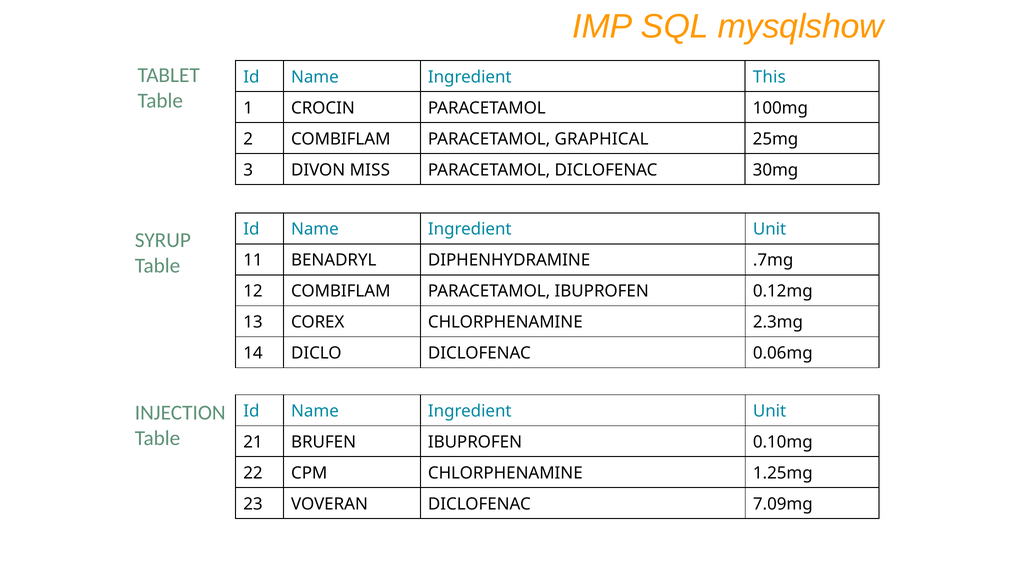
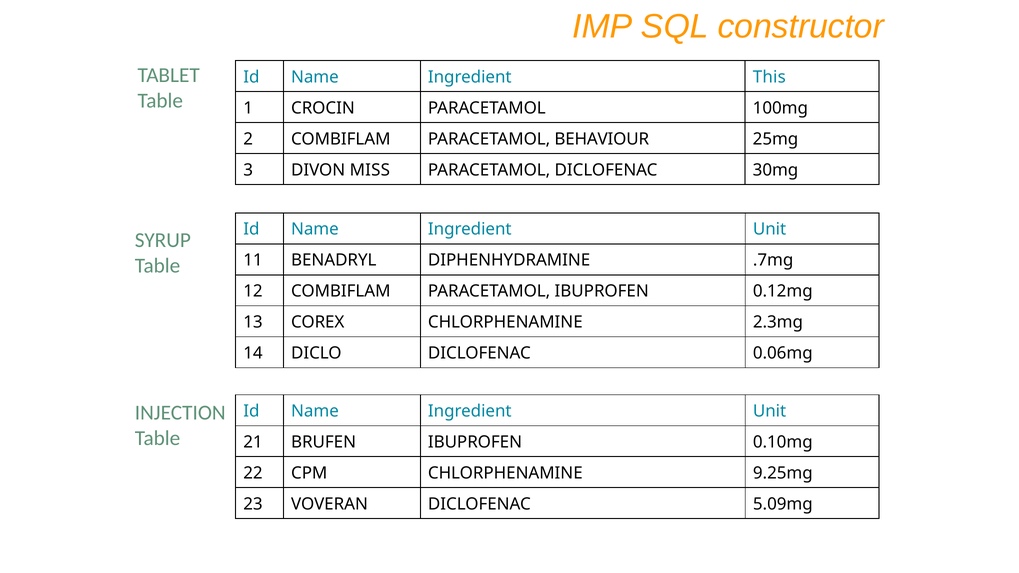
mysqlshow: mysqlshow -> constructor
GRAPHICAL: GRAPHICAL -> BEHAVIOUR
1.25mg: 1.25mg -> 9.25mg
7.09mg: 7.09mg -> 5.09mg
